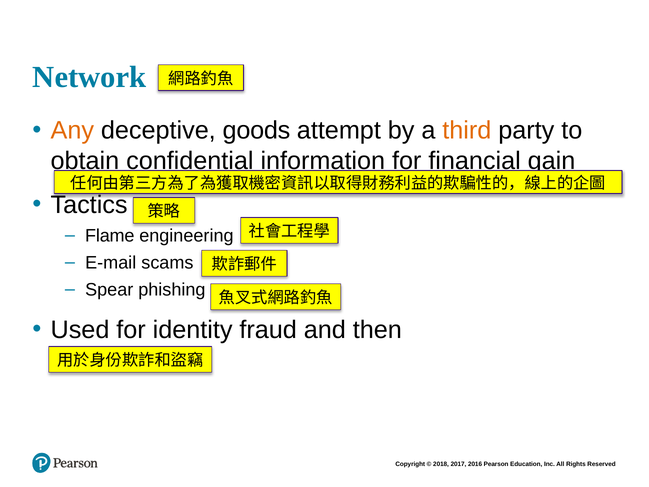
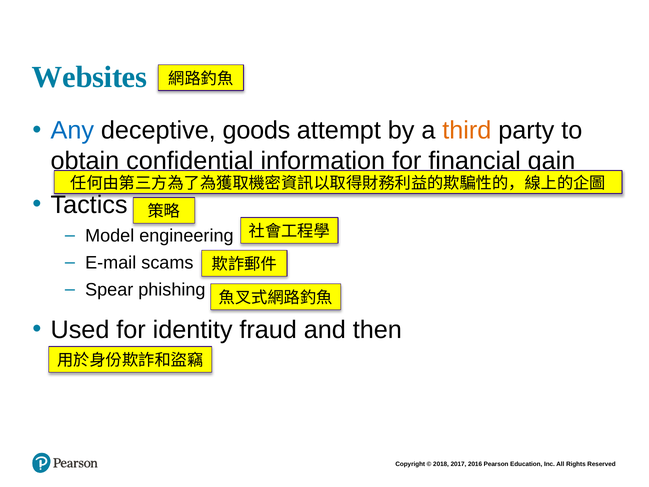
Network: Network -> Websites
Any colour: orange -> blue
Flame: Flame -> Model
